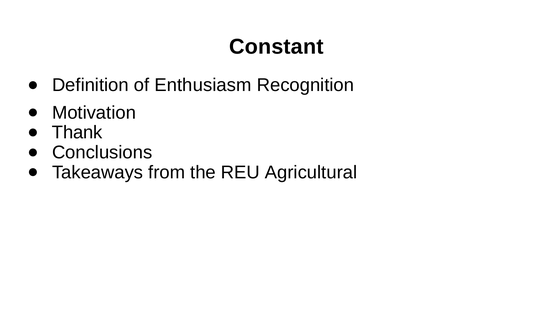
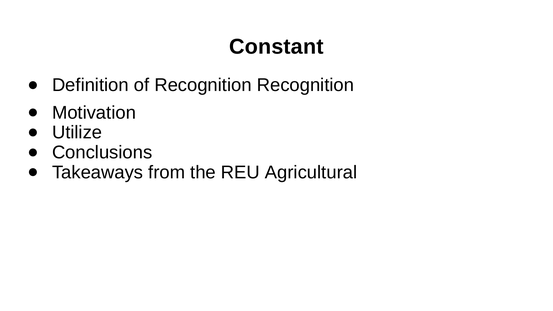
of Enthusiasm: Enthusiasm -> Recognition
Thank: Thank -> Utilize
